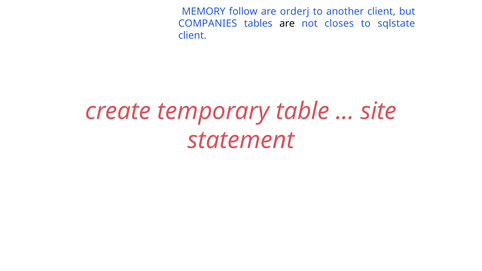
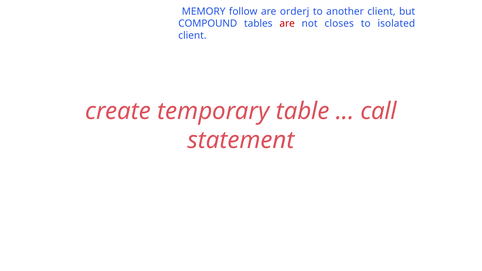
COMPANIES: COMPANIES -> COMPOUND
are at (287, 24) colour: black -> red
sqlstate: sqlstate -> isolated
site: site -> call
